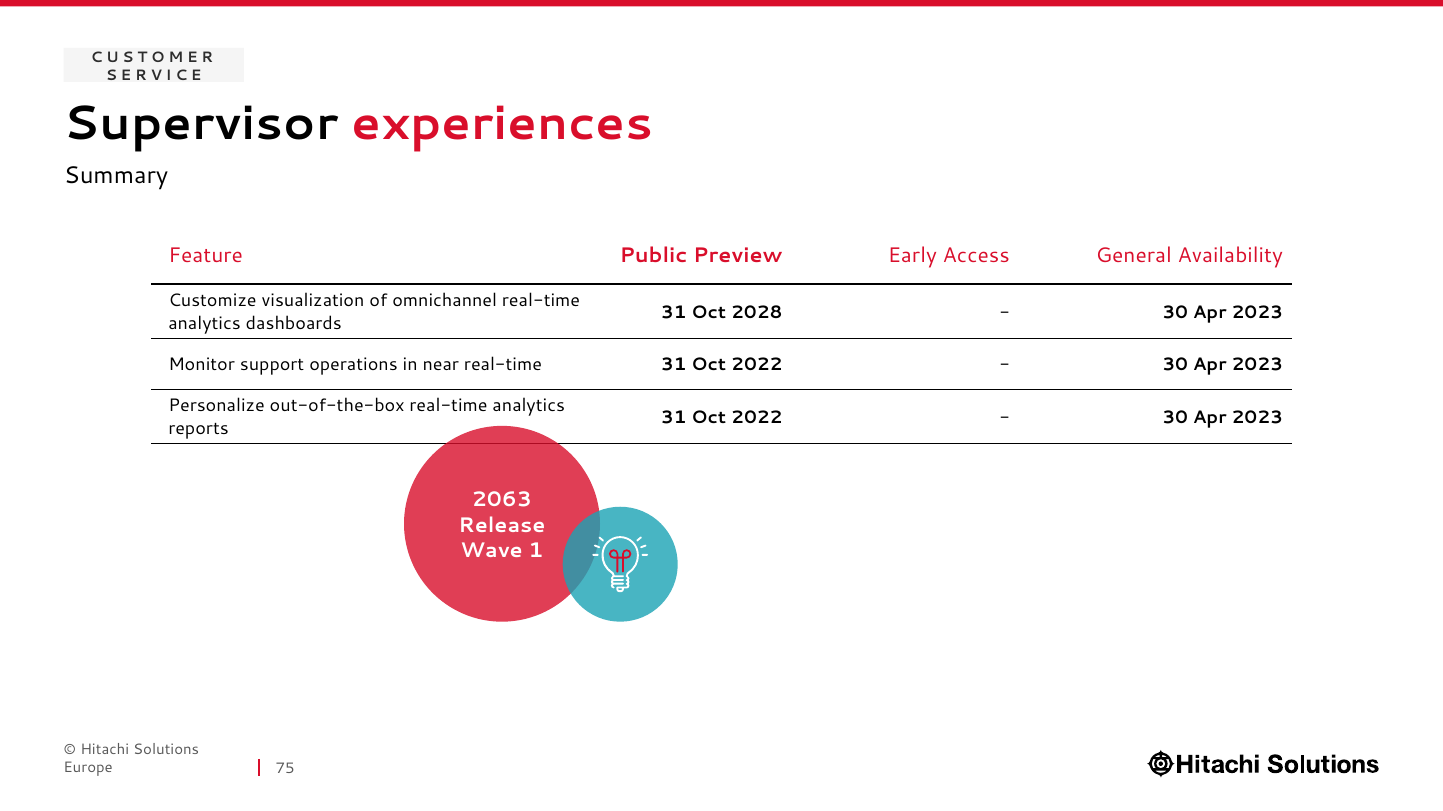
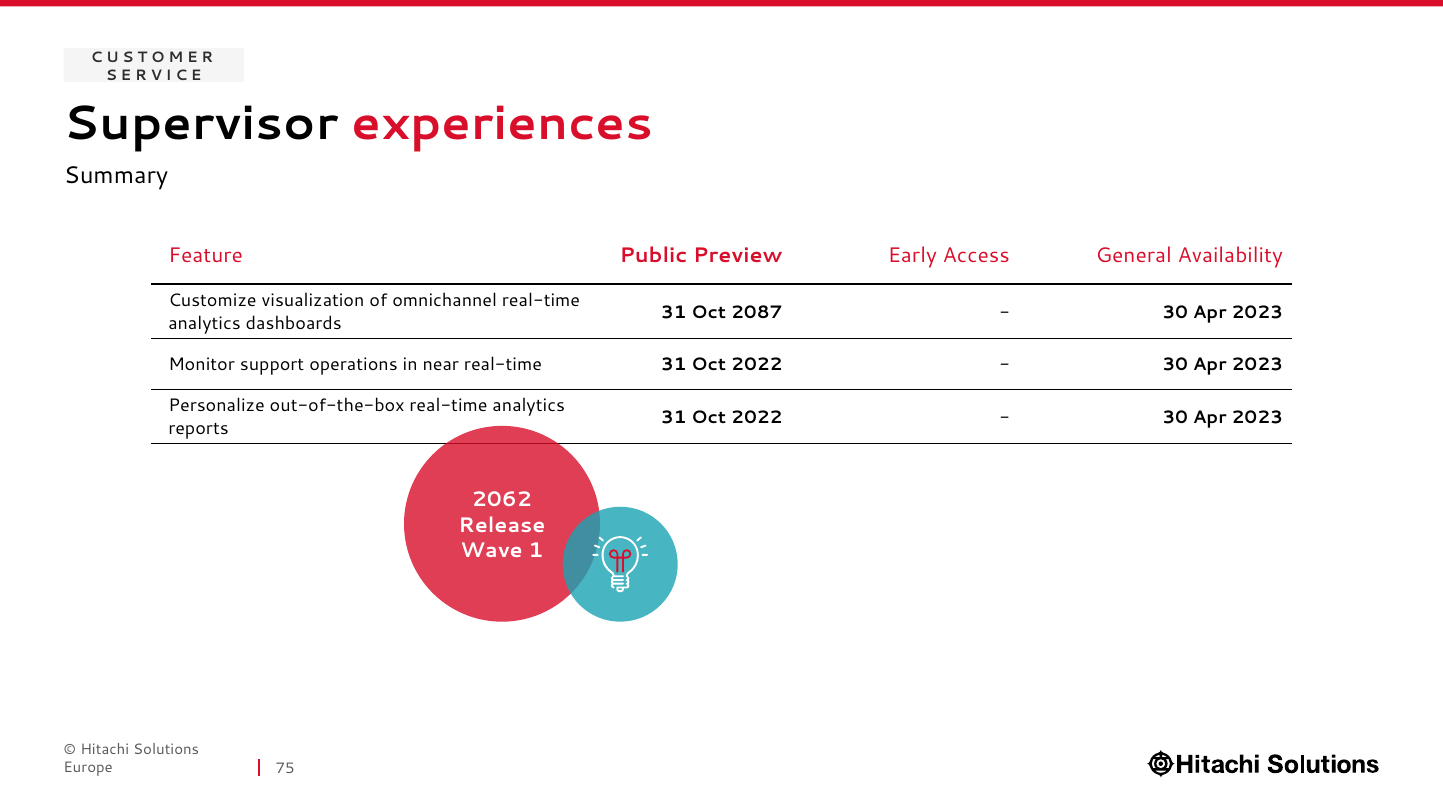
2028: 2028 -> 2087
2063: 2063 -> 2062
